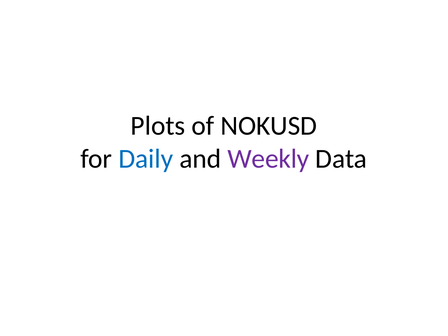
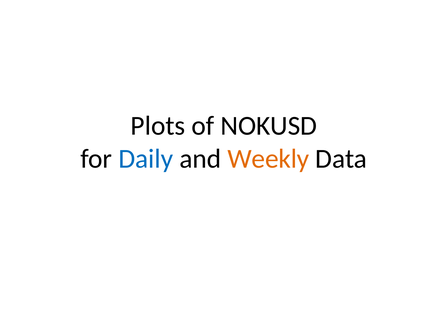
Weekly colour: purple -> orange
